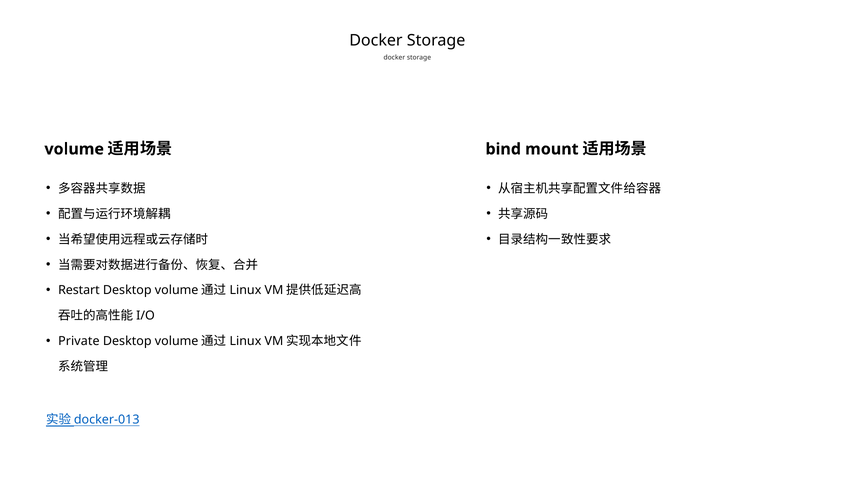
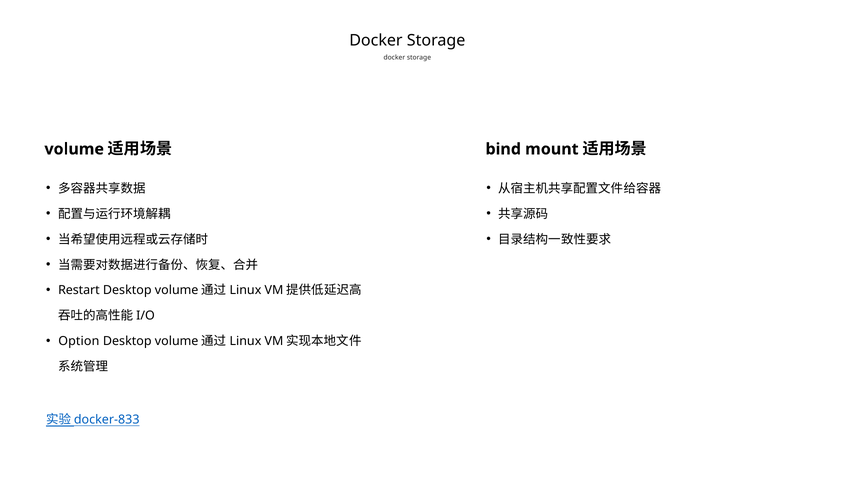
Private: Private -> Option
docker-013: docker-013 -> docker-833
